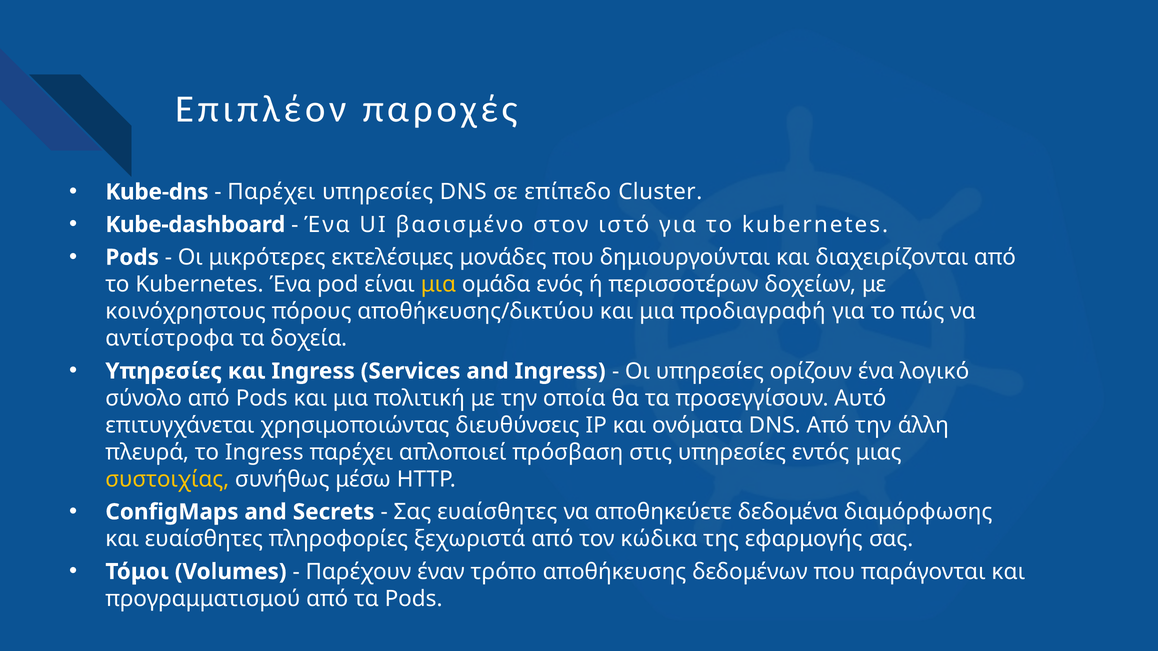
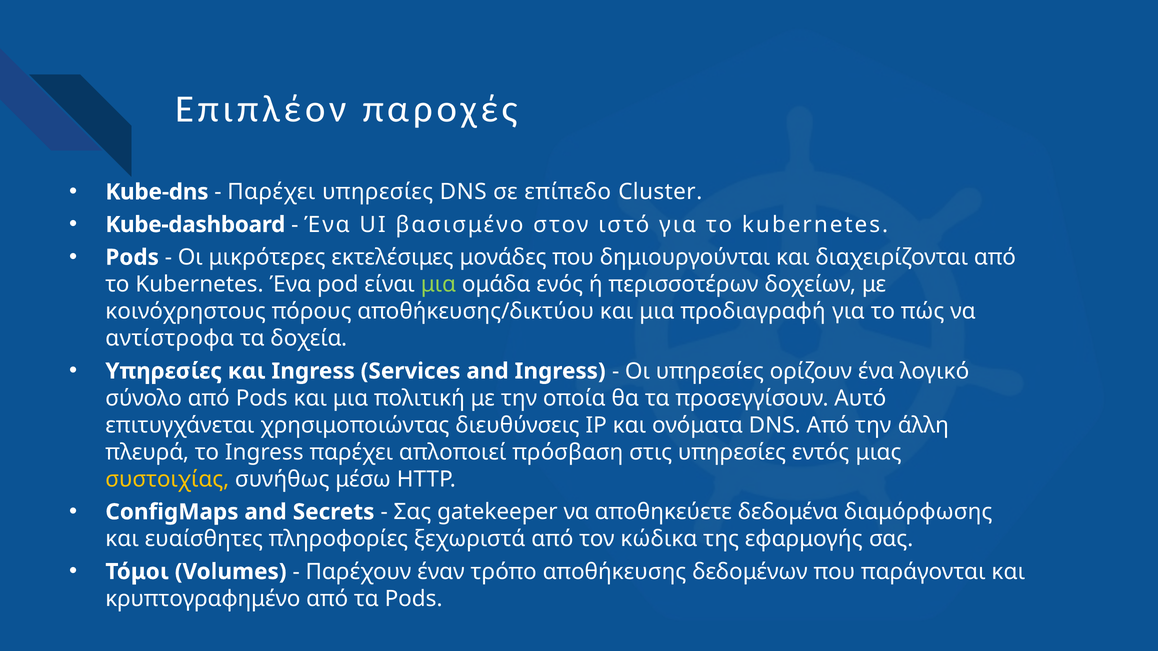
μια at (438, 285) colour: yellow -> light green
Σας ευαίσθητες: ευαίσθητες -> gatekeeper
προγραμματισμού: προγραμματισμού -> κρυπτογραφημένο
